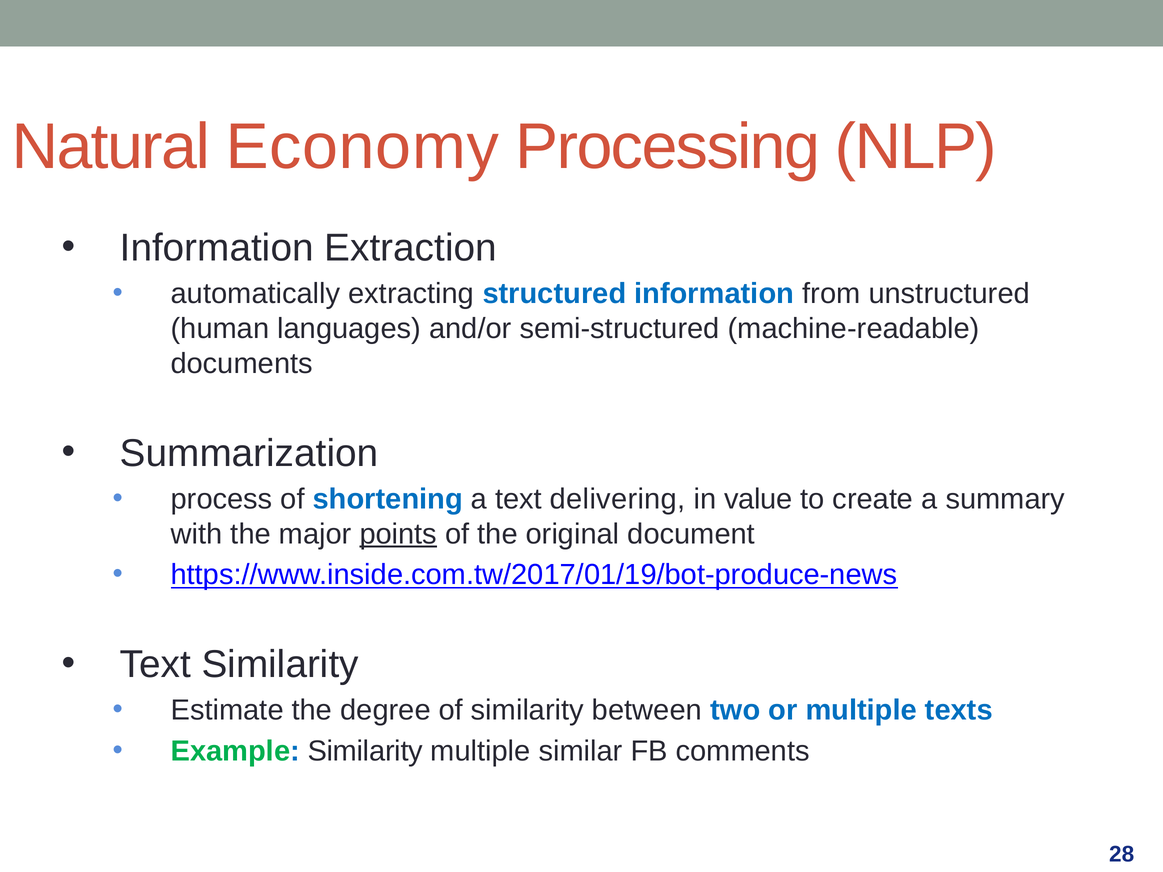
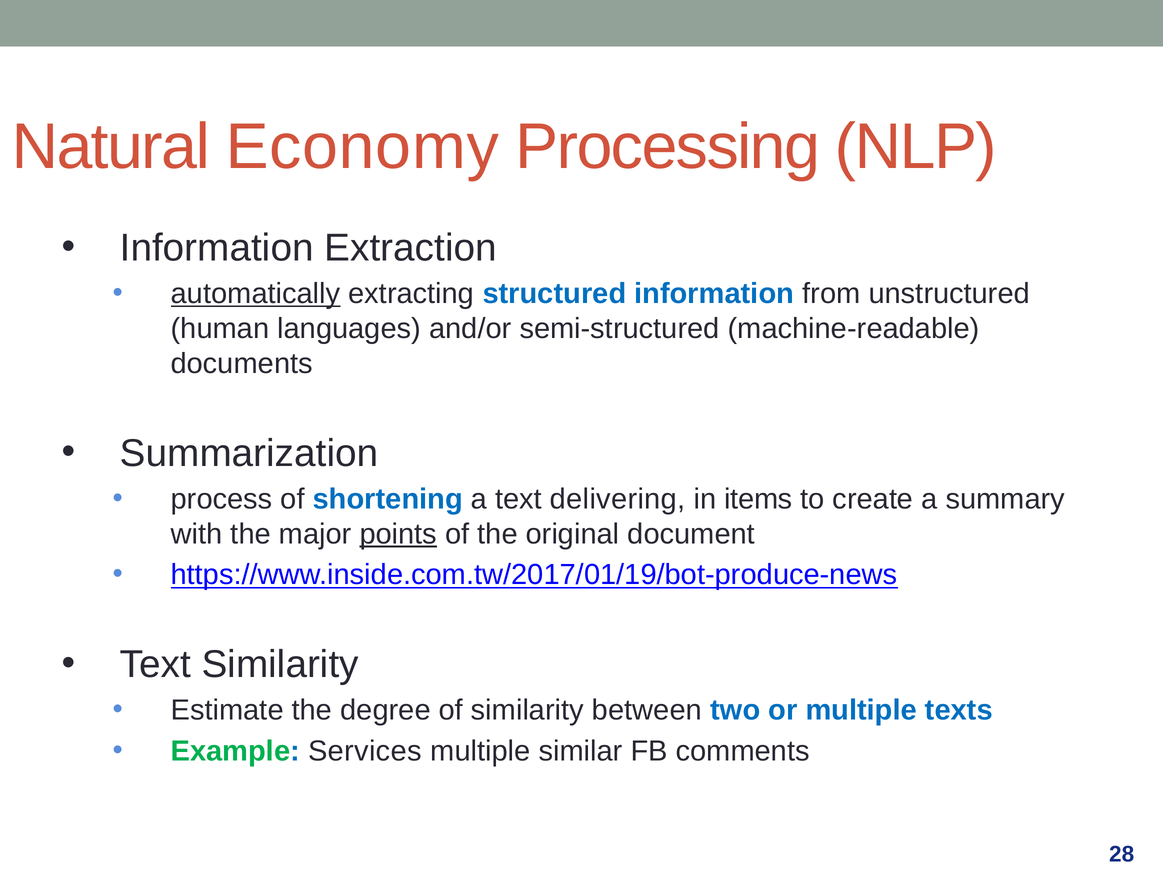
automatically underline: none -> present
value: value -> items
Example Similarity: Similarity -> Services
